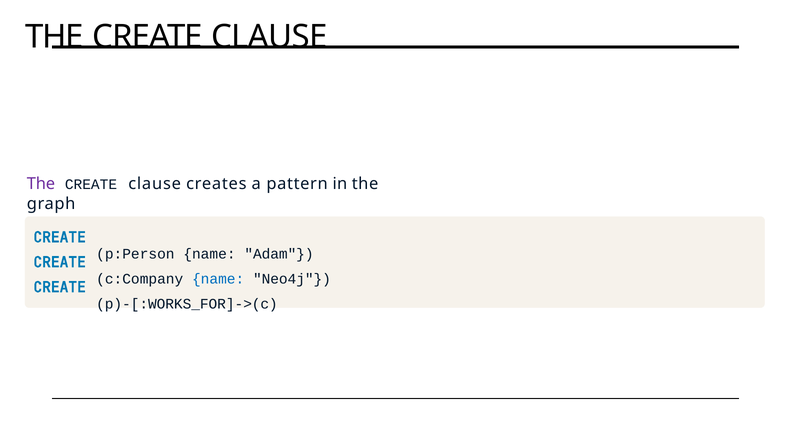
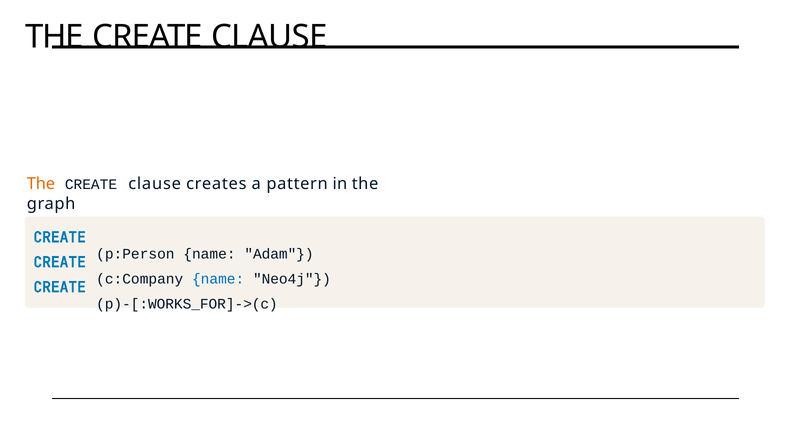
The at (41, 184) colour: purple -> orange
